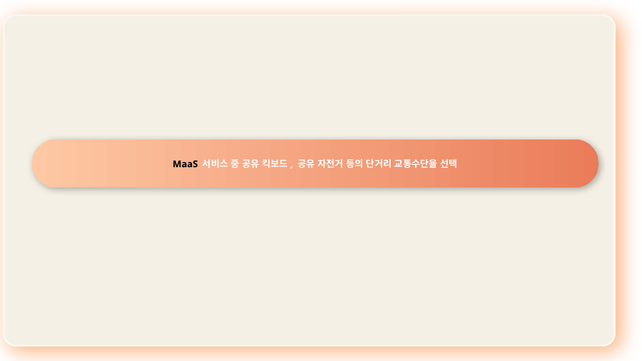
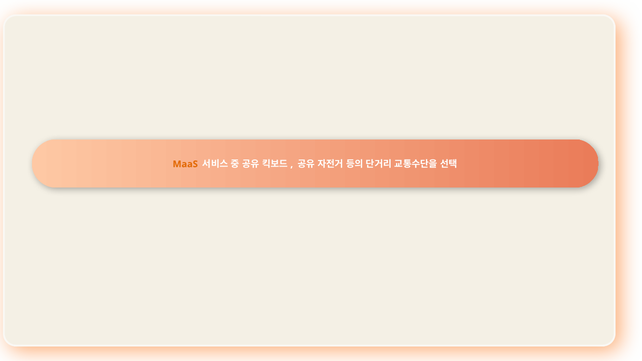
MaaS colour: black -> orange
